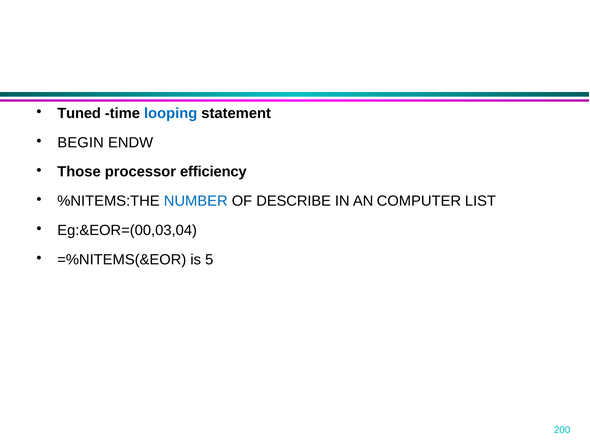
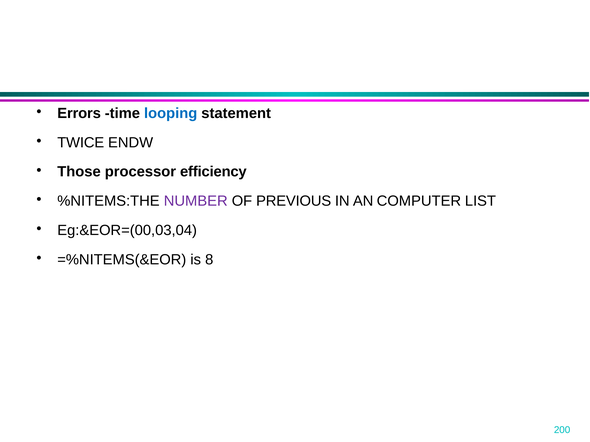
Tuned: Tuned -> Errors
BEGIN: BEGIN -> TWICE
NUMBER colour: blue -> purple
DESCRIBE: DESCRIBE -> PREVIOUS
5: 5 -> 8
